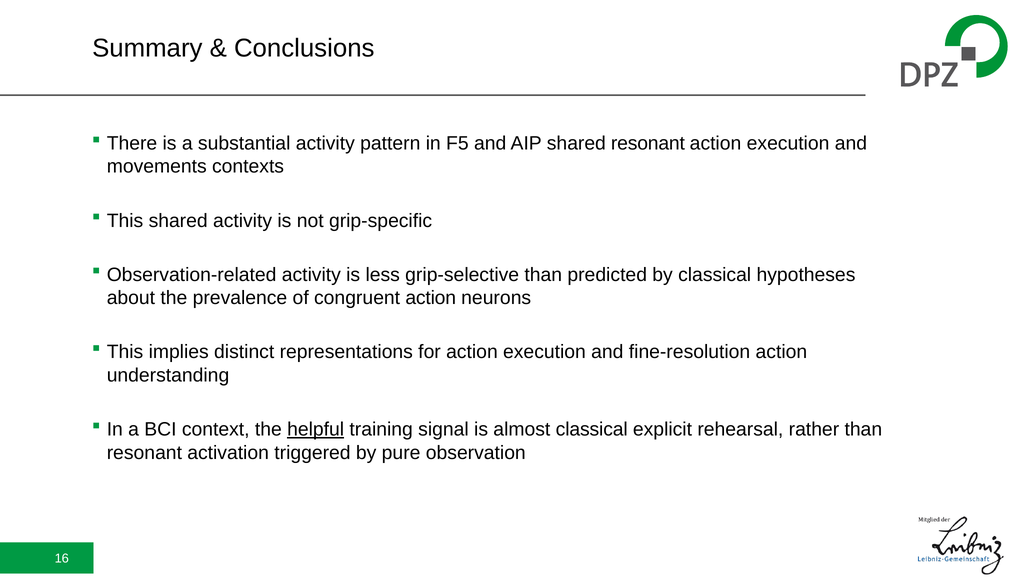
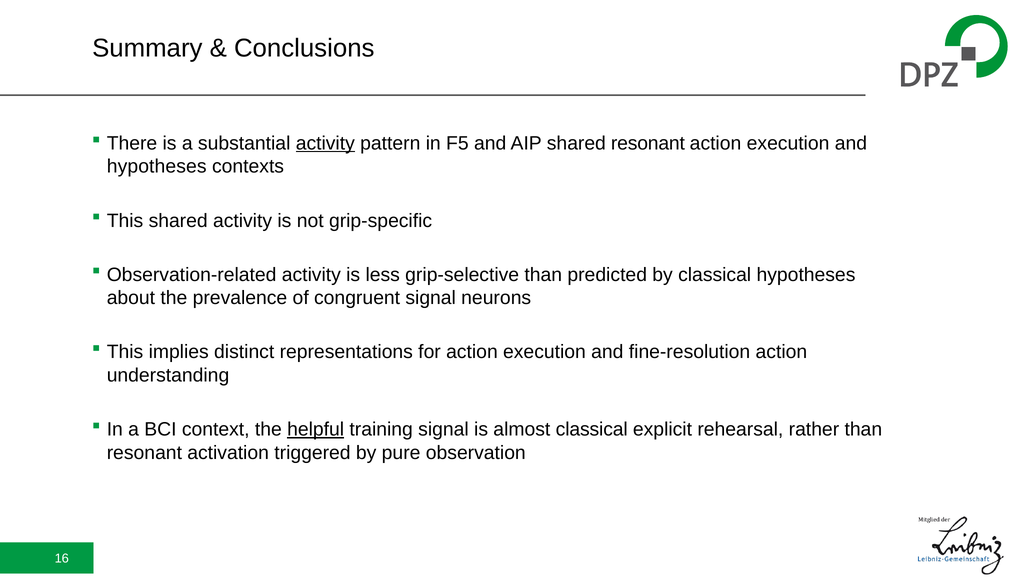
activity at (325, 143) underline: none -> present
movements at (157, 167): movements -> hypotheses
congruent action: action -> signal
